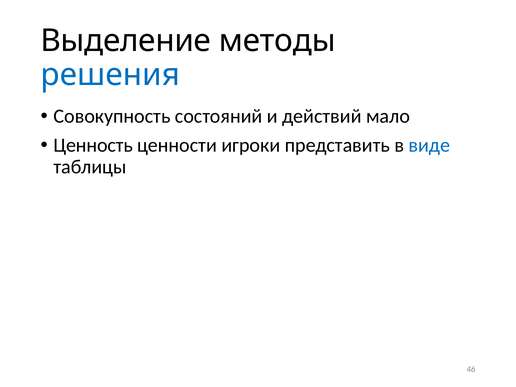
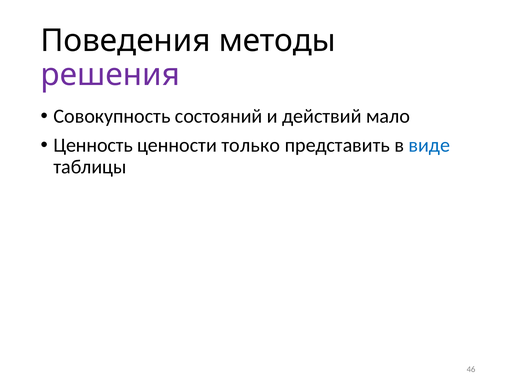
Выделение: Выделение -> Поведения
решения colour: blue -> purple
игроки: игроки -> только
